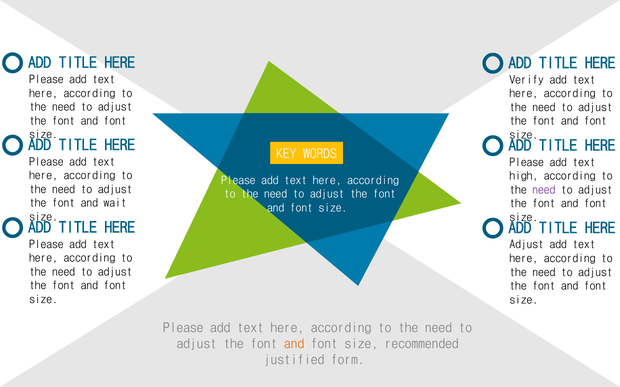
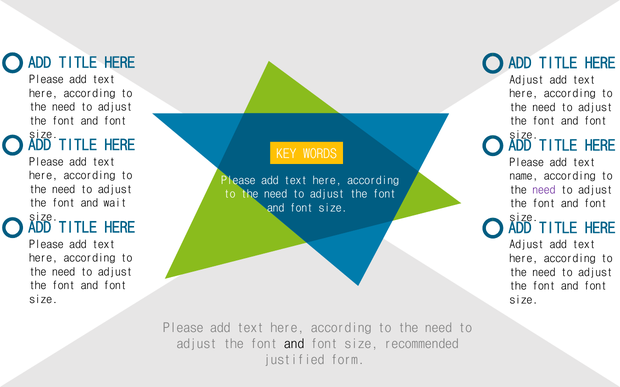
Verify at (527, 80): Verify -> Adjust
high: high -> name
and at (294, 344) colour: orange -> black
